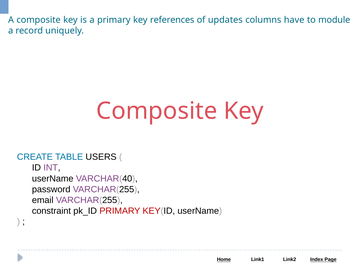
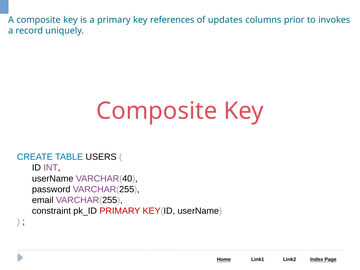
have: have -> prior
module: module -> invokes
